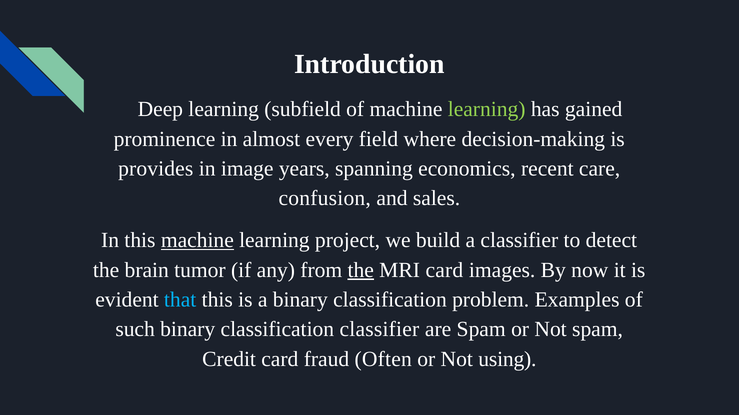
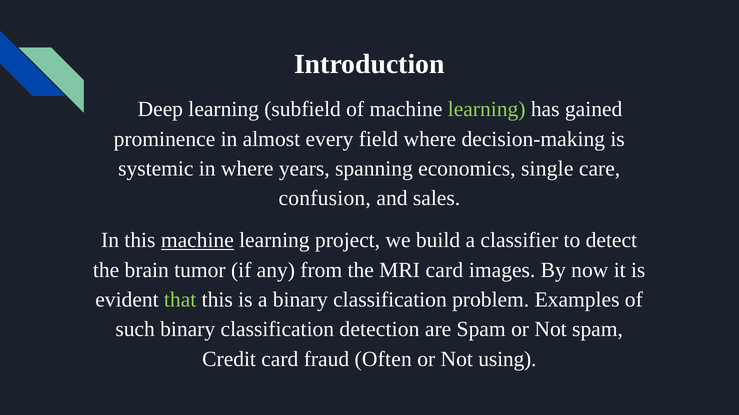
provides: provides -> systemic
in image: image -> where
recent: recent -> single
the at (361, 270) underline: present -> none
that colour: light blue -> light green
classification classifier: classifier -> detection
